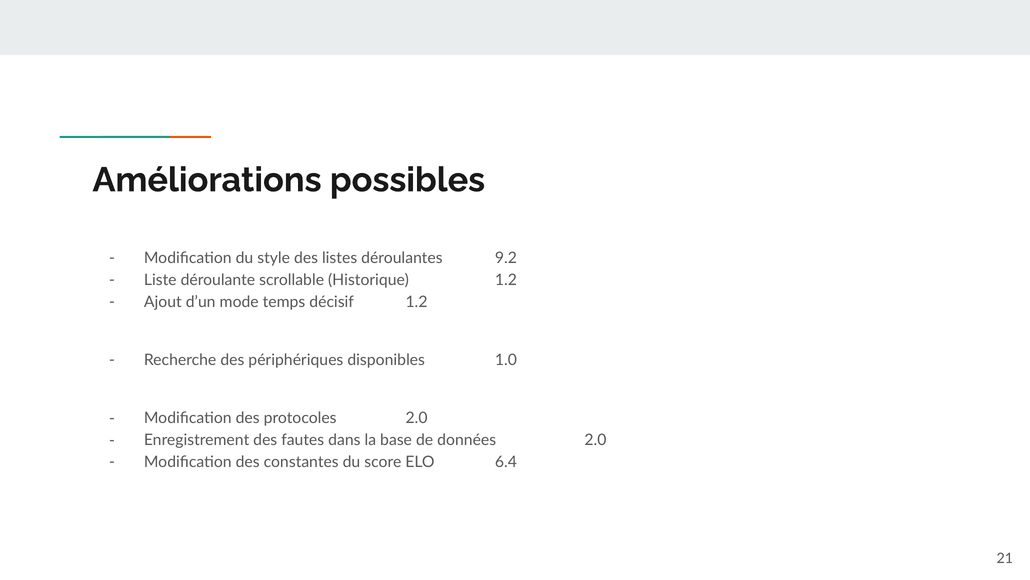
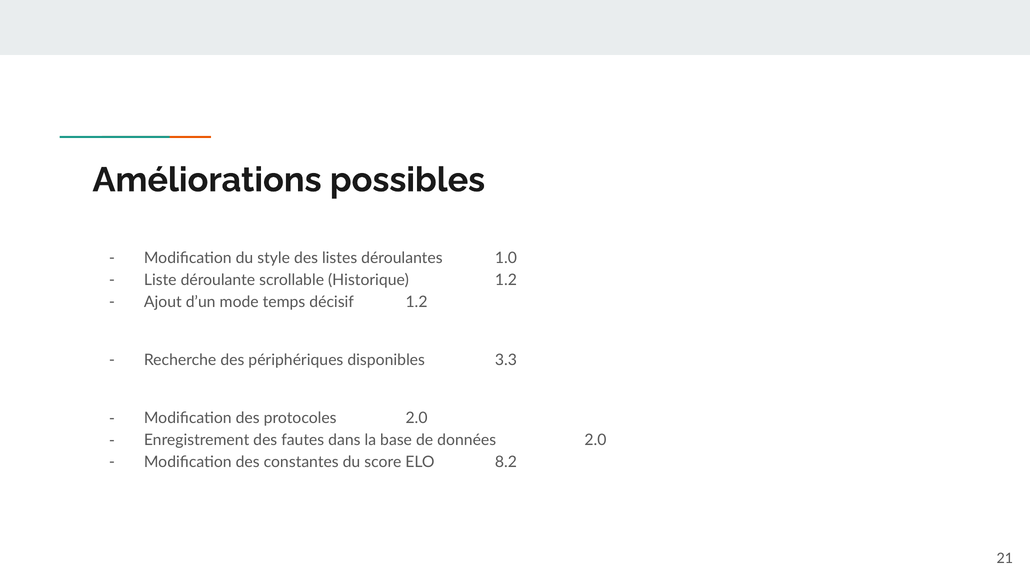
9.2: 9.2 -> 1.0
1.0: 1.0 -> 3.3
6.4: 6.4 -> 8.2
